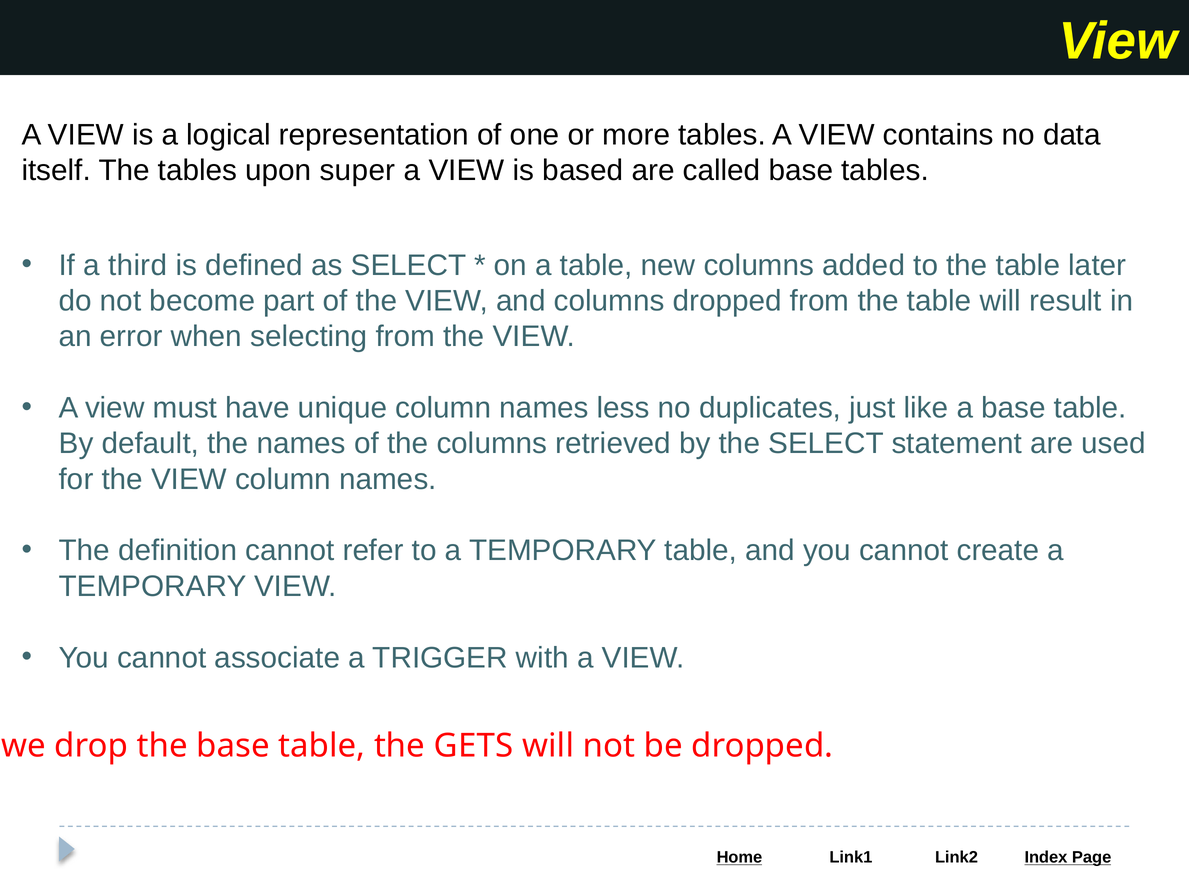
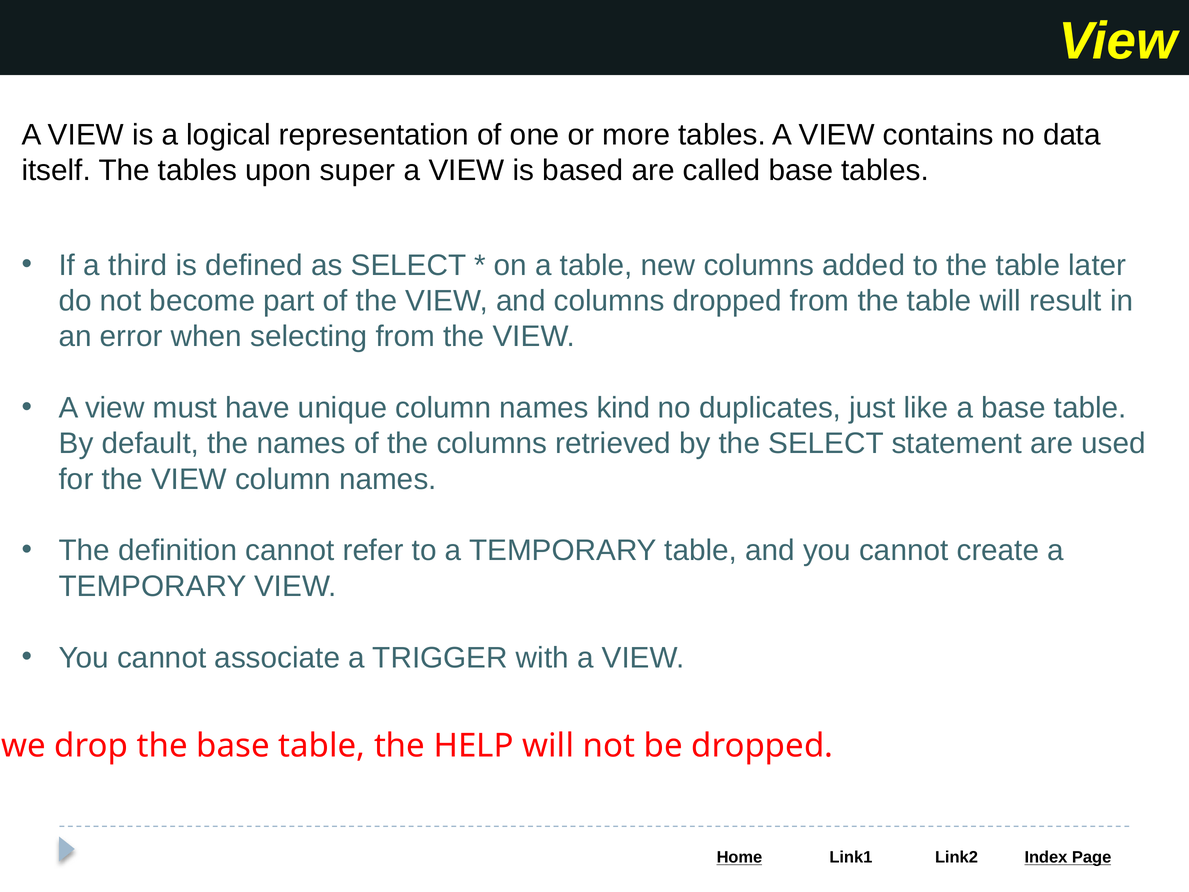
less: less -> kind
GETS: GETS -> HELP
